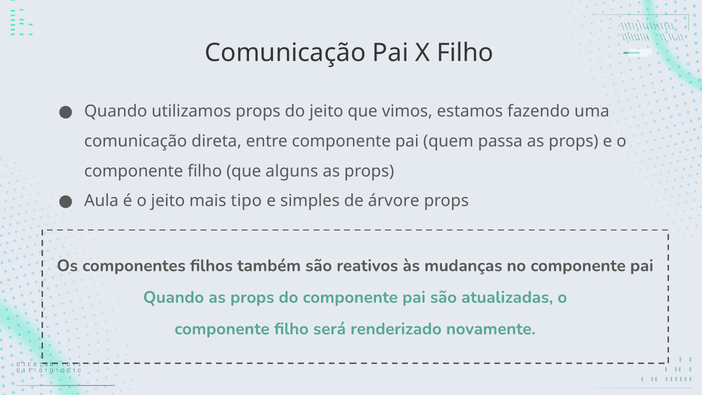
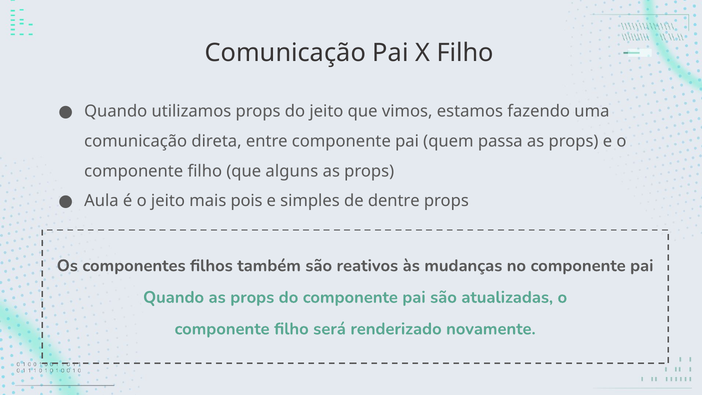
tipo: tipo -> pois
árvore: árvore -> dentre
